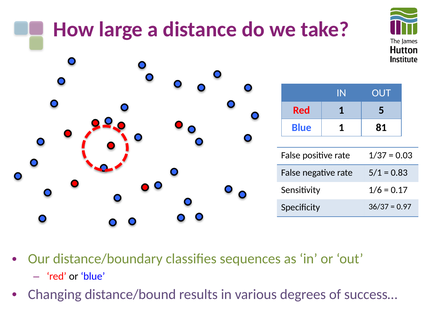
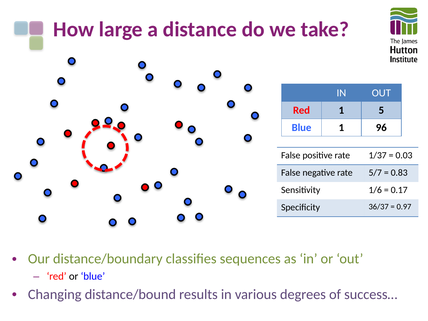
81: 81 -> 96
5/1: 5/1 -> 5/7
